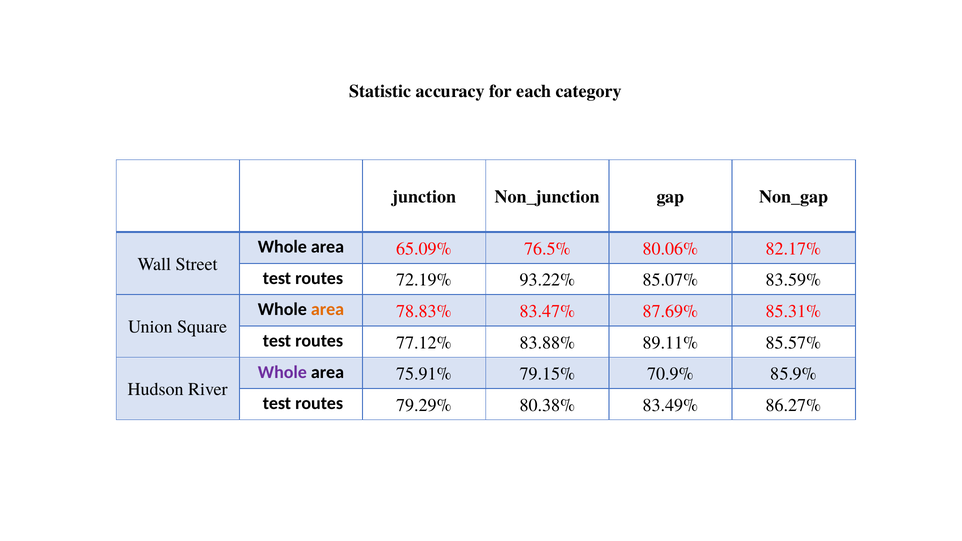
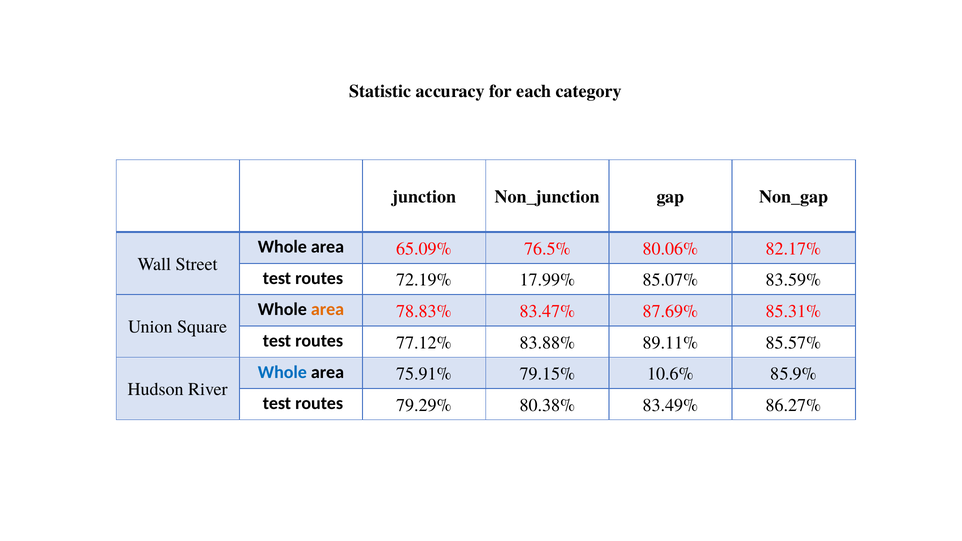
93.22%: 93.22% -> 17.99%
Whole at (282, 372) colour: purple -> blue
70.9%: 70.9% -> 10.6%
